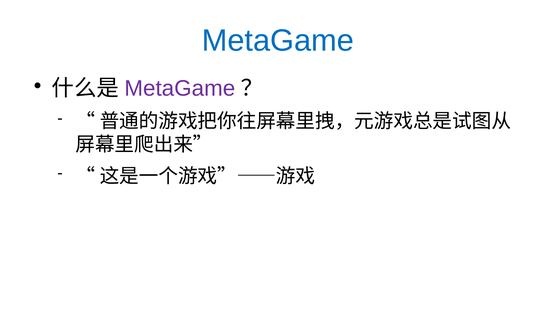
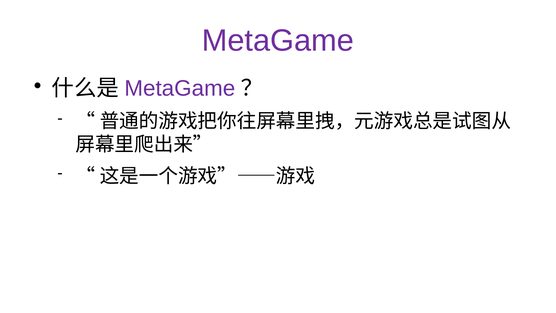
MetaGame at (278, 41) colour: blue -> purple
